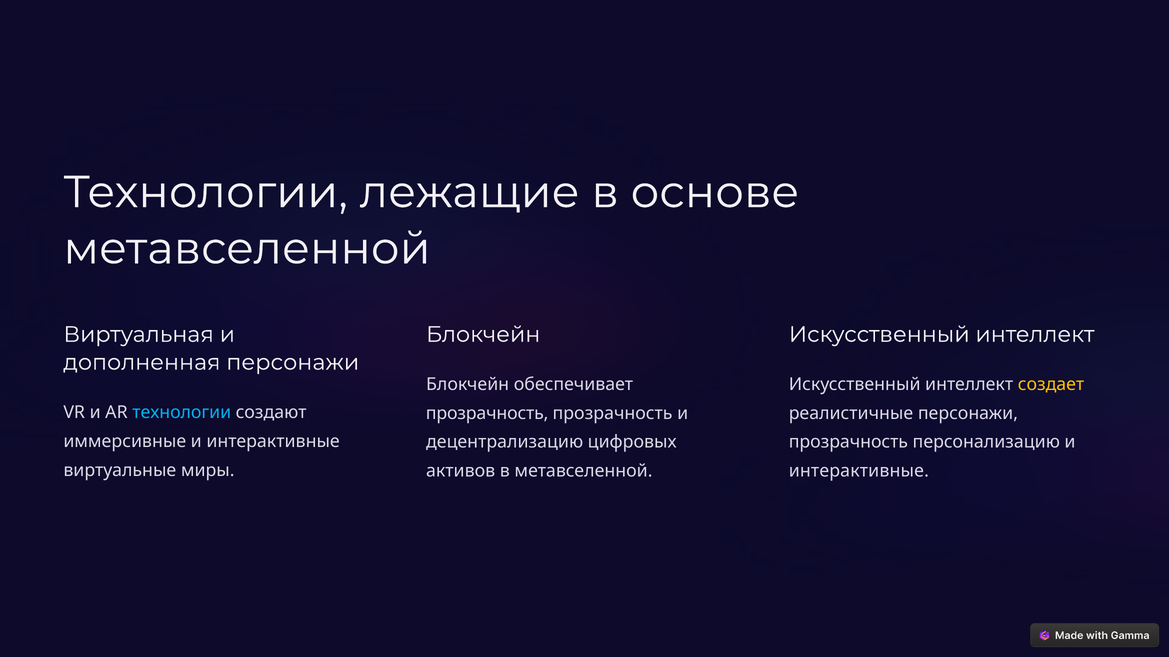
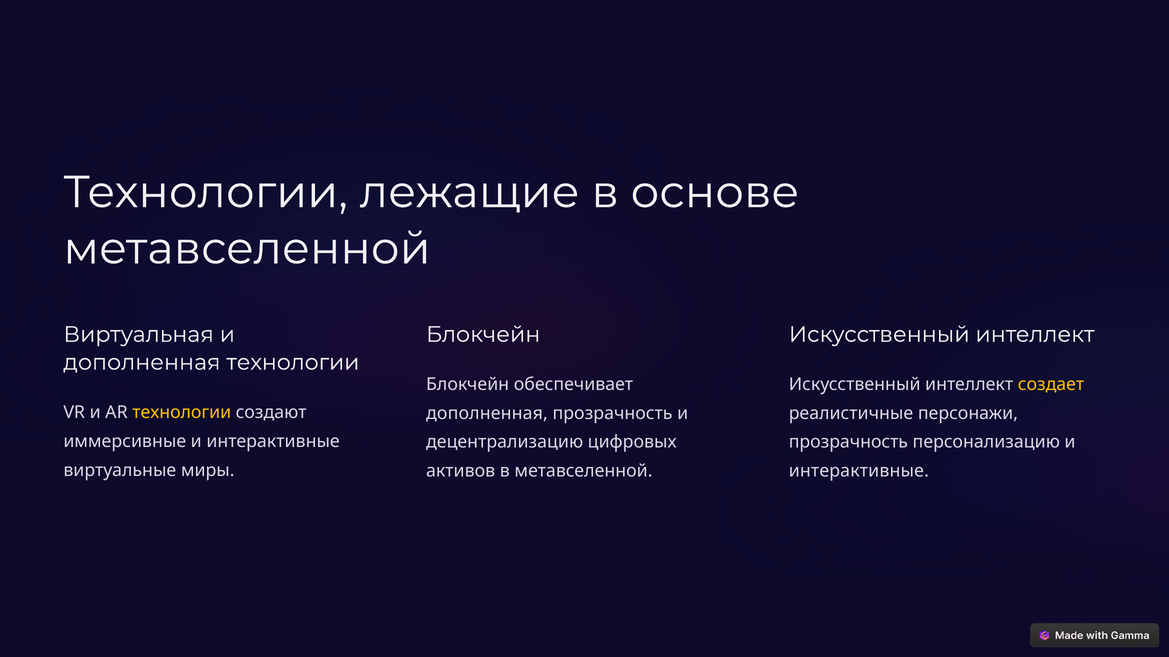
дополненная персонажи: персонажи -> технологии
технологии at (182, 413) colour: light blue -> yellow
прозрачность at (487, 414): прозрачность -> дополненная
